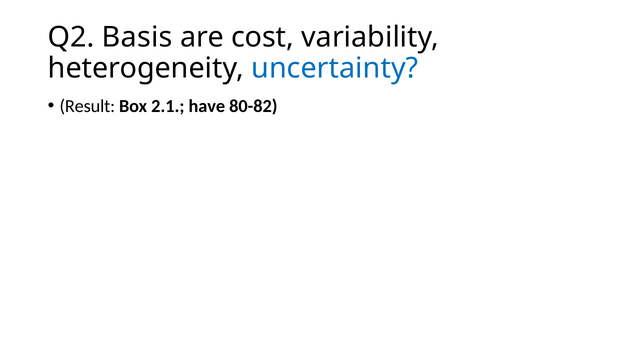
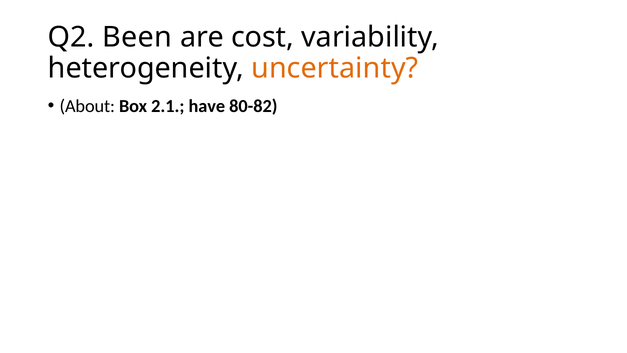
Basis: Basis -> Been
uncertainty colour: blue -> orange
Result: Result -> About
